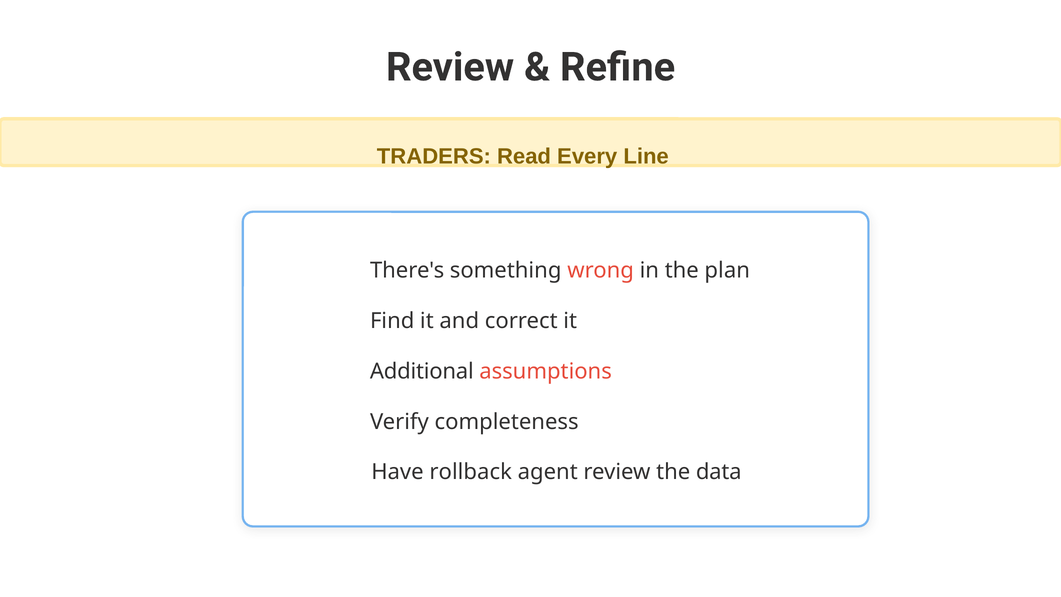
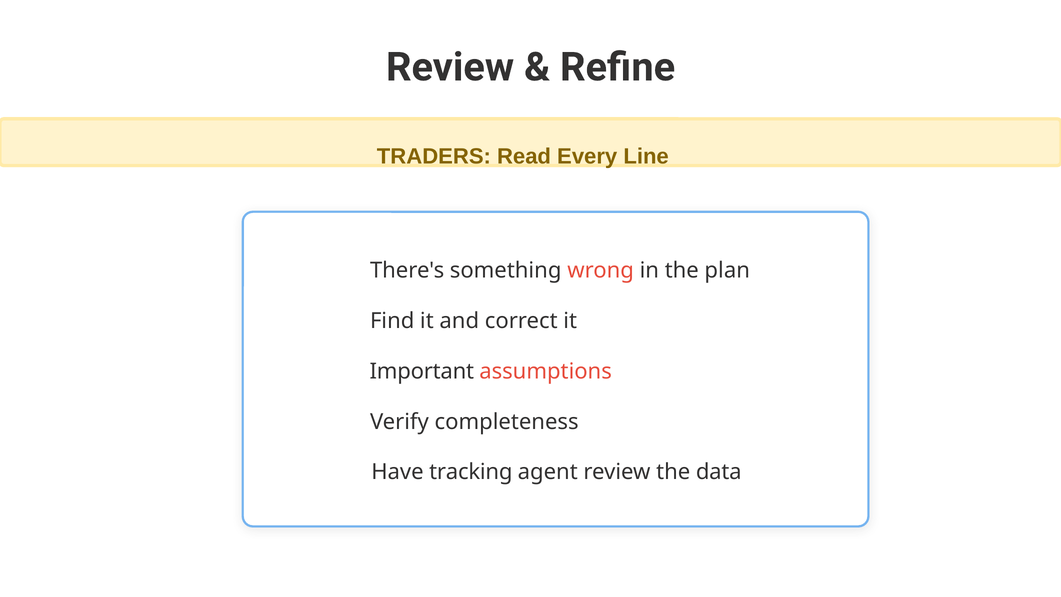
Additional: Additional -> Important
rollback: rollback -> tracking
